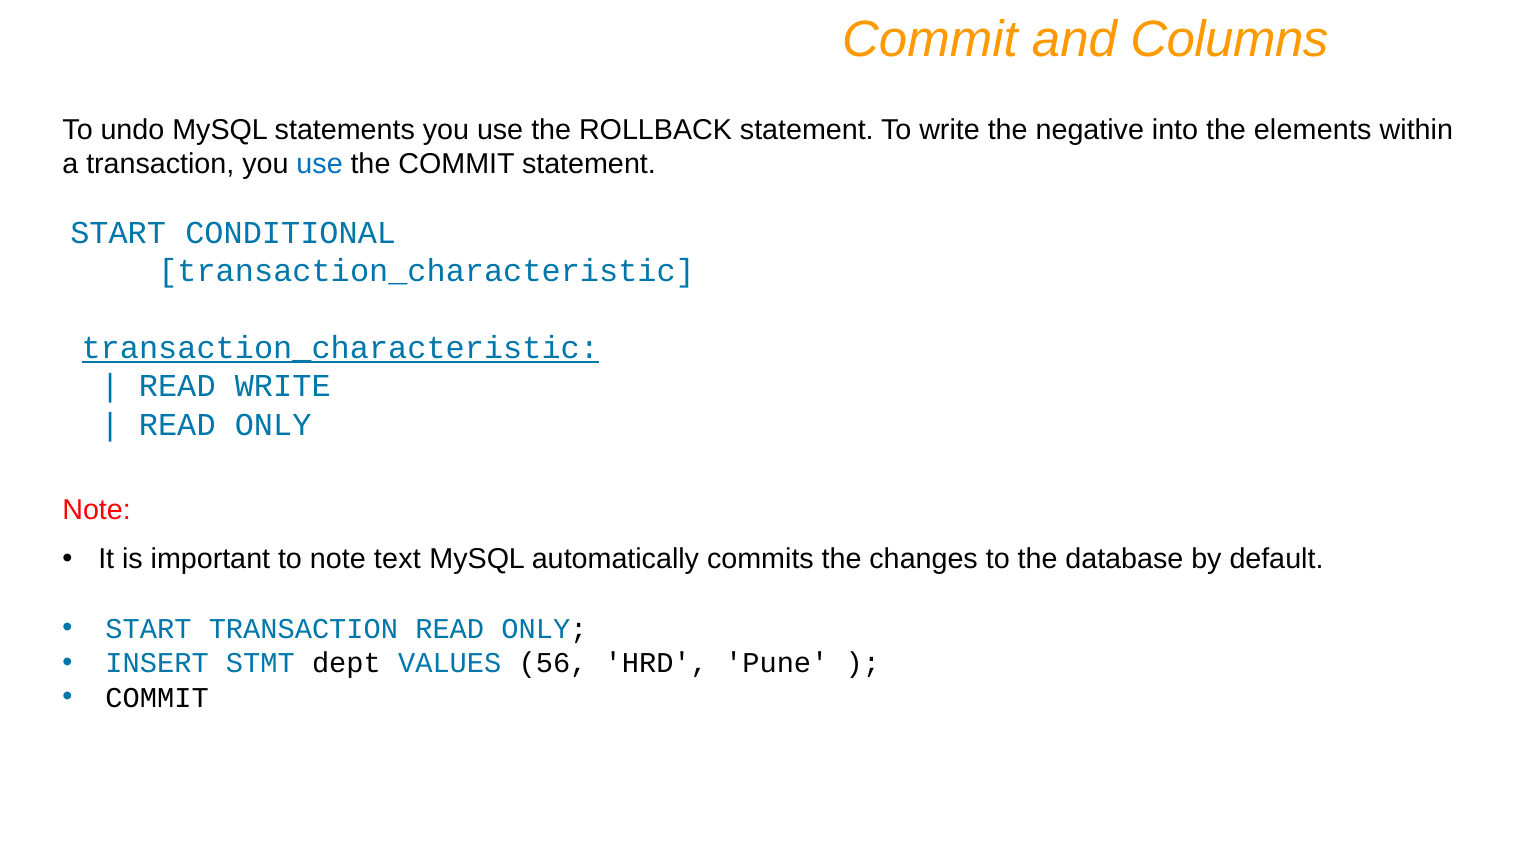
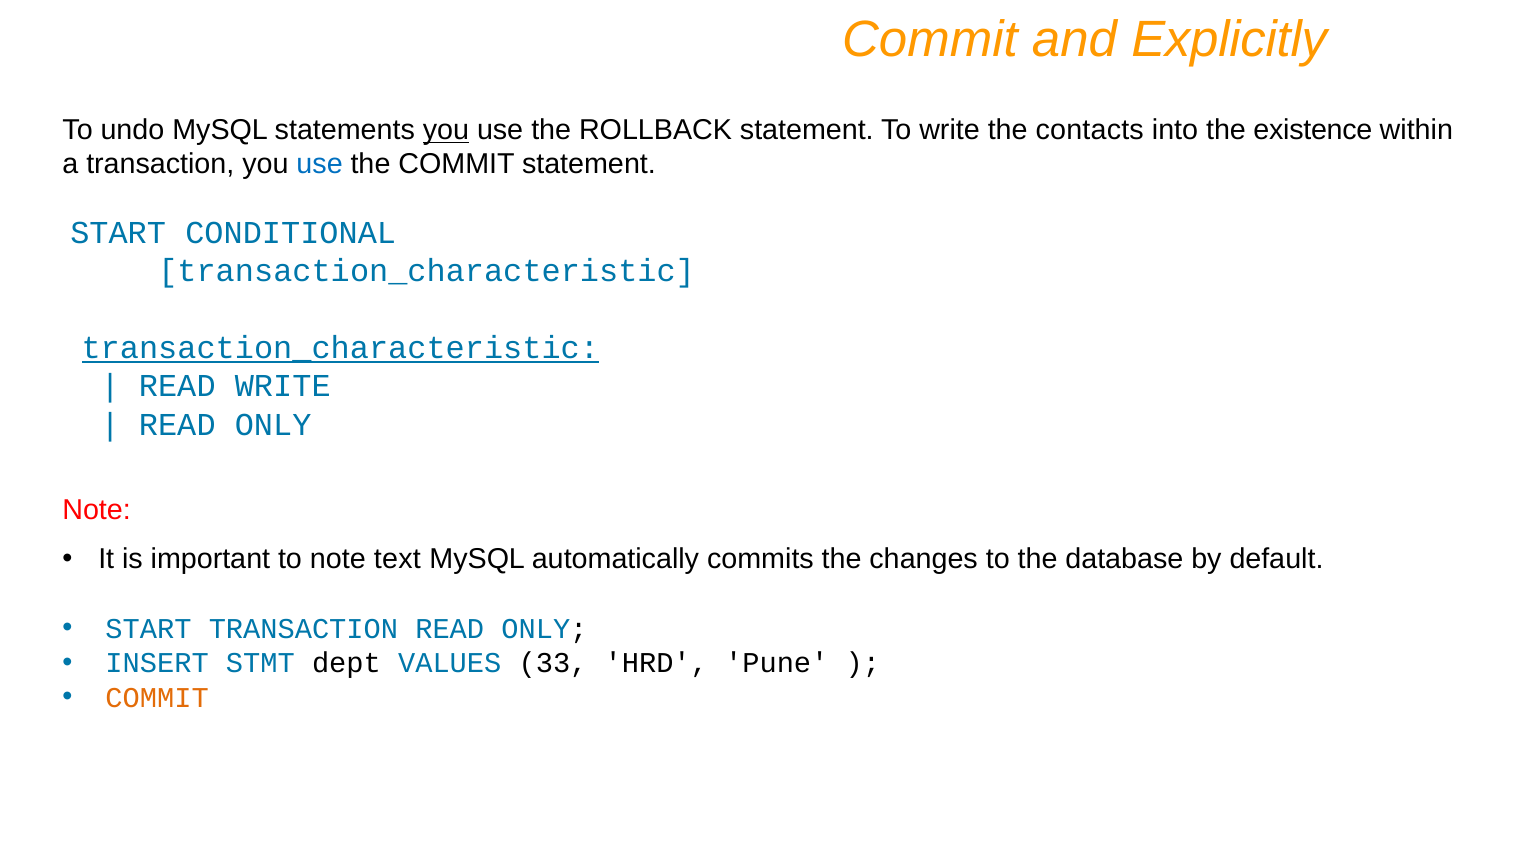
Columns: Columns -> Explicitly
you at (446, 130) underline: none -> present
negative: negative -> contacts
elements: elements -> existence
56: 56 -> 33
COMMIT at (157, 697) colour: black -> orange
